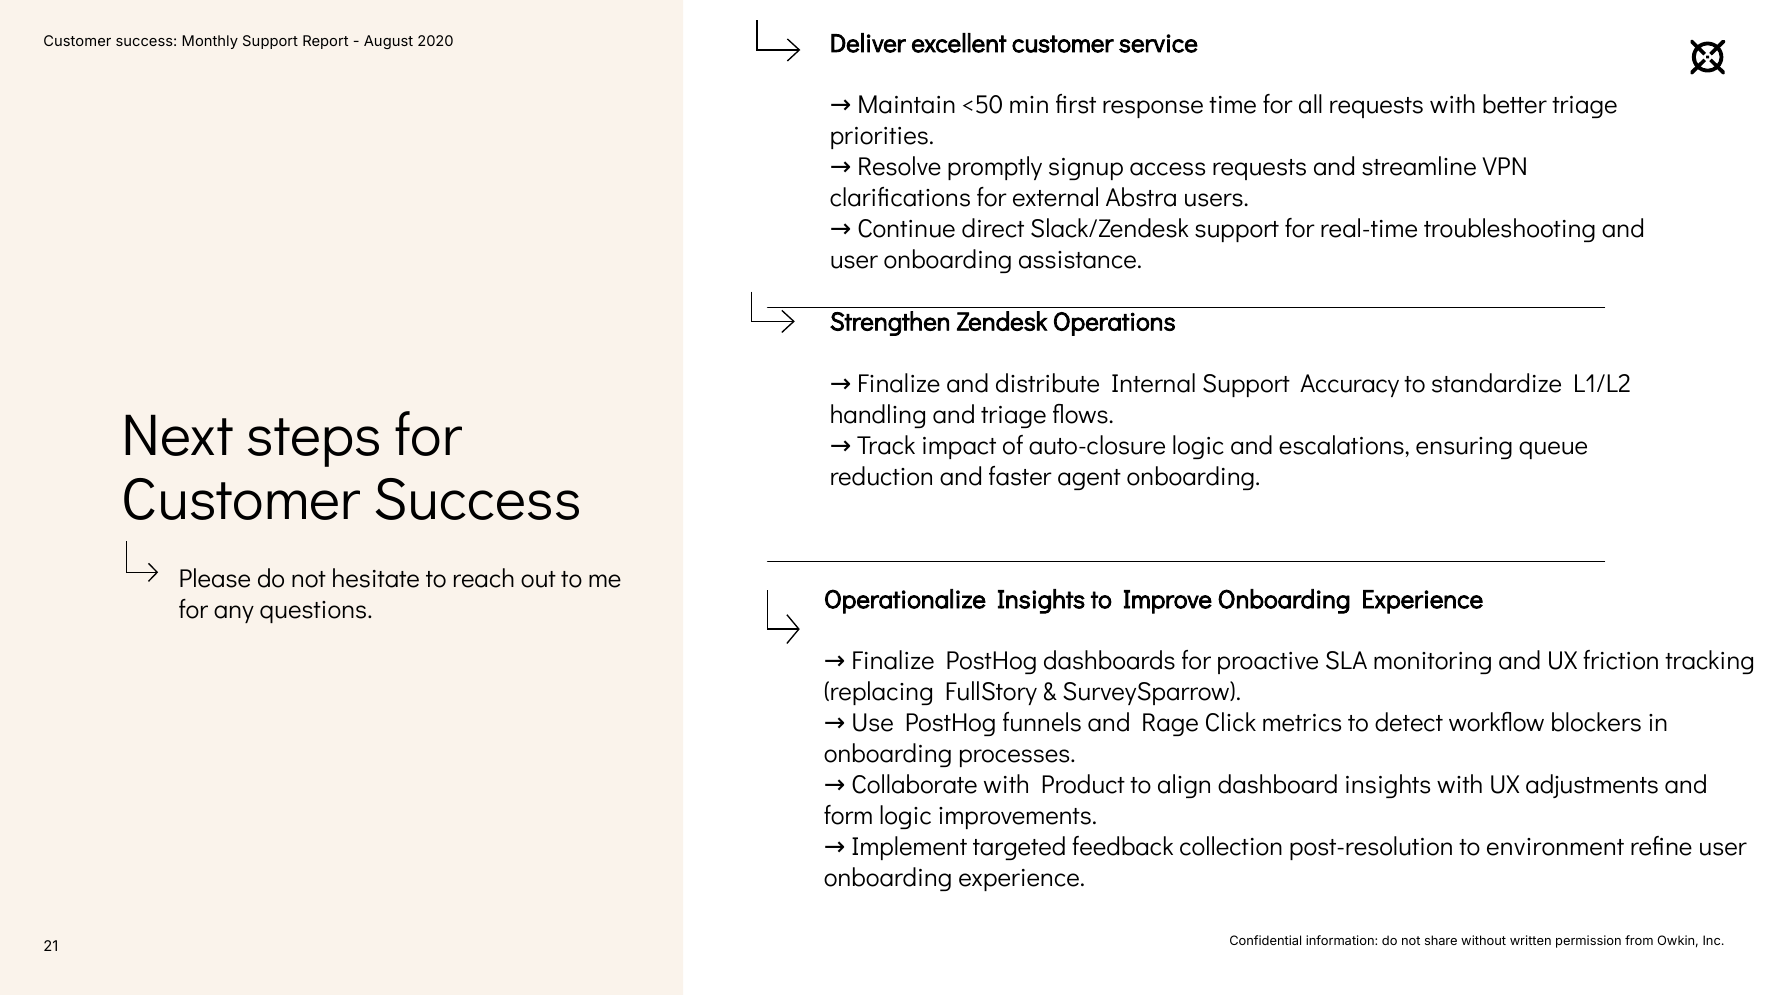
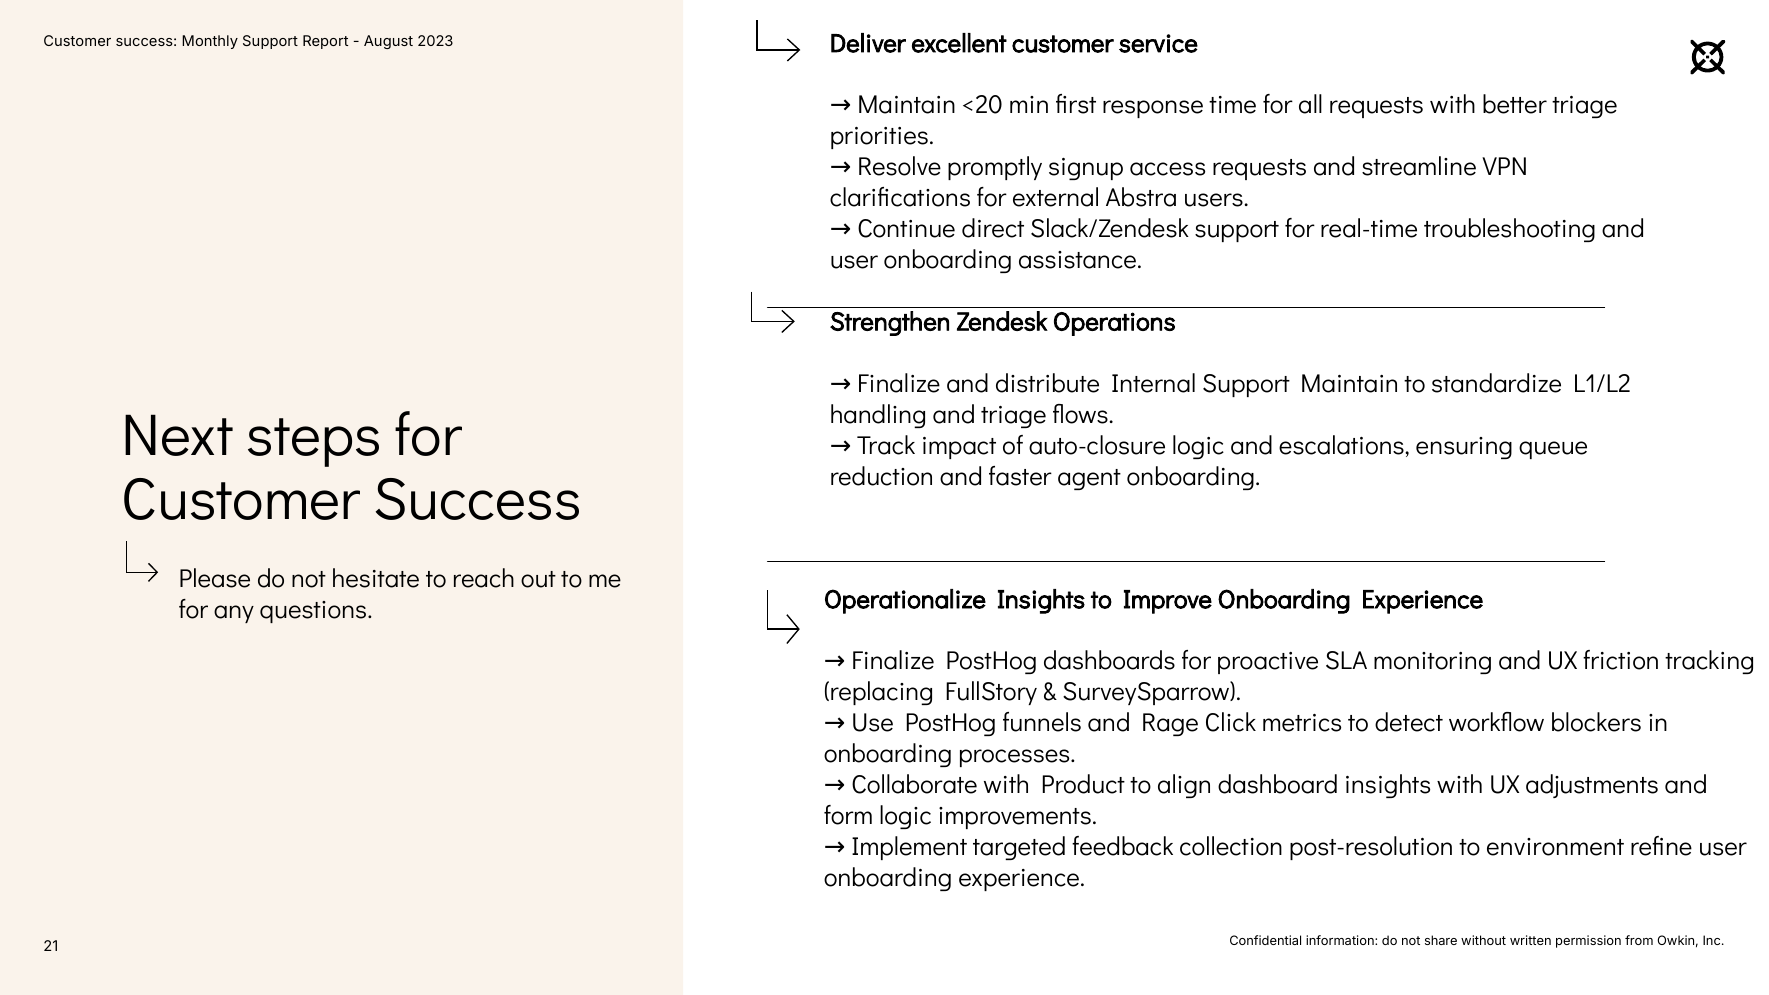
2020: 2020 -> 2023
<50: <50 -> <20
Accuracy: Accuracy -> Maintain
